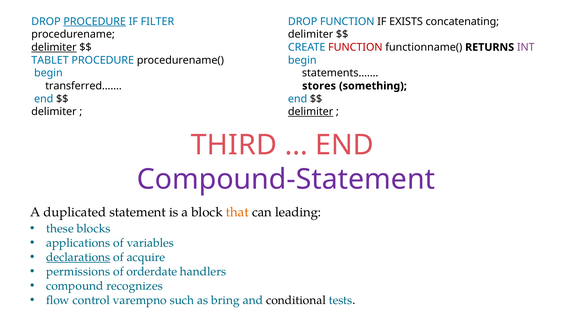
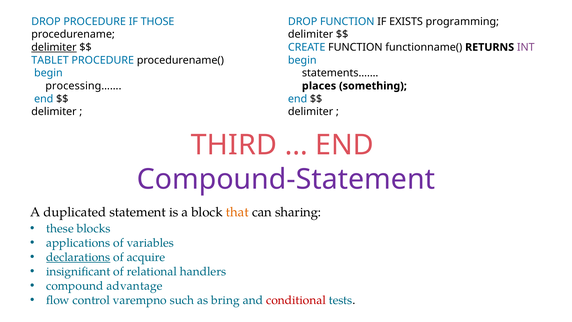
PROCEDURE at (95, 22) underline: present -> none
FILTER: FILTER -> THOSE
concatenating: concatenating -> programming
FUNCTION at (355, 47) colour: red -> black
transferred……: transferred…… -> processing……
stores: stores -> places
delimiter at (311, 112) underline: present -> none
leading: leading -> sharing
permissions: permissions -> insignificant
orderdate: orderdate -> relational
recognizes: recognizes -> advantage
conditional colour: black -> red
